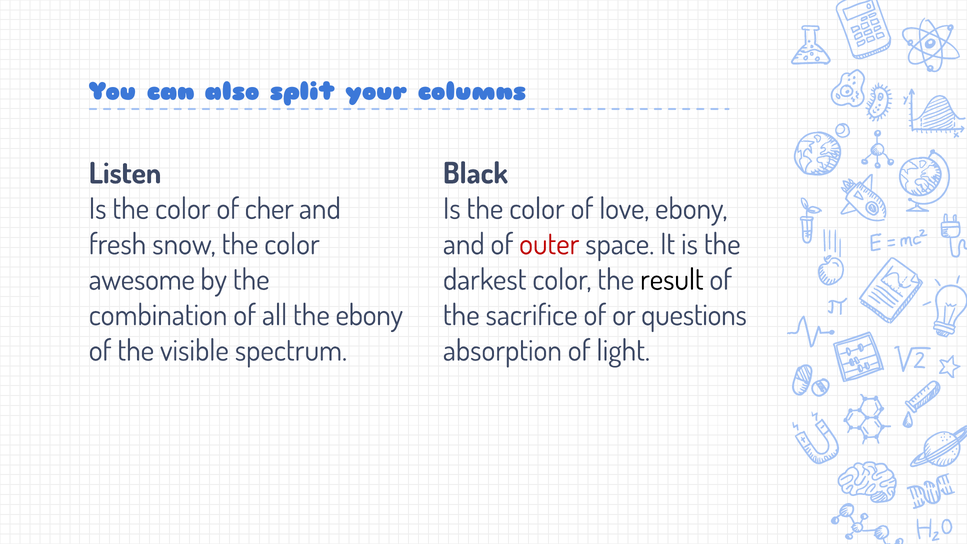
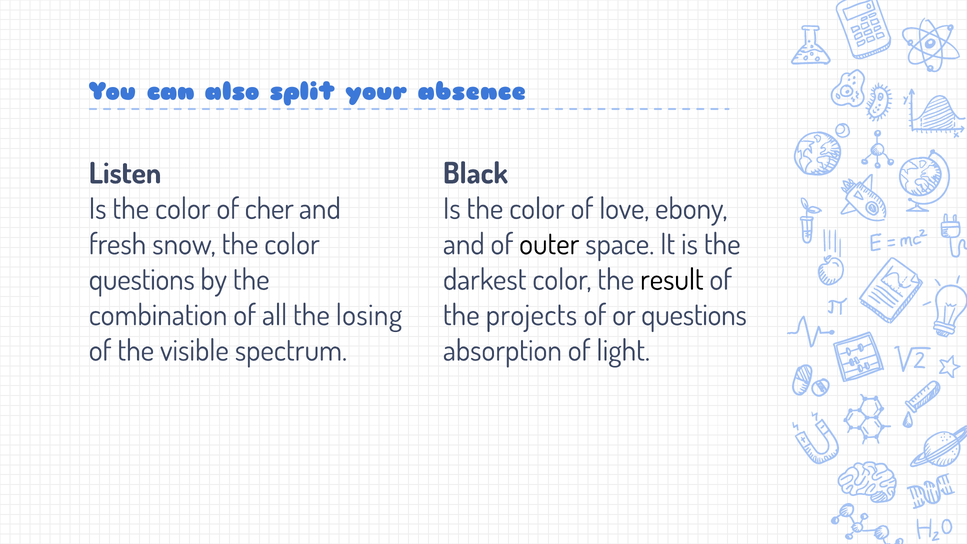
columns: columns -> absence
outer colour: red -> black
awesome at (142, 280): awesome -> questions
the ebony: ebony -> losing
sacrifice: sacrifice -> projects
